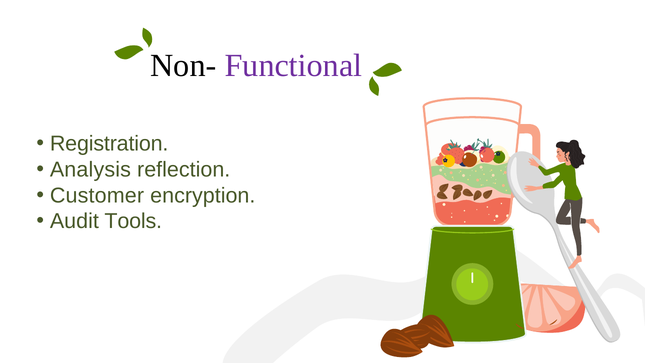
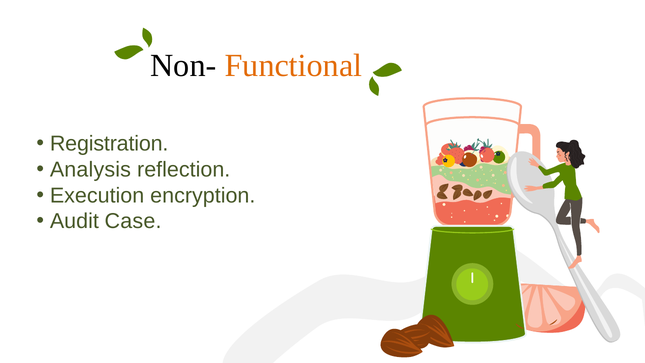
Functional colour: purple -> orange
Customer: Customer -> Execution
Tools: Tools -> Case
